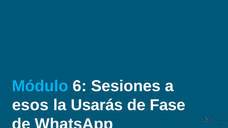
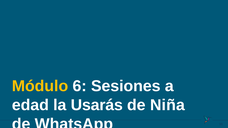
Módulo colour: light blue -> yellow
esos: esos -> edad
Fase: Fase -> Niña
